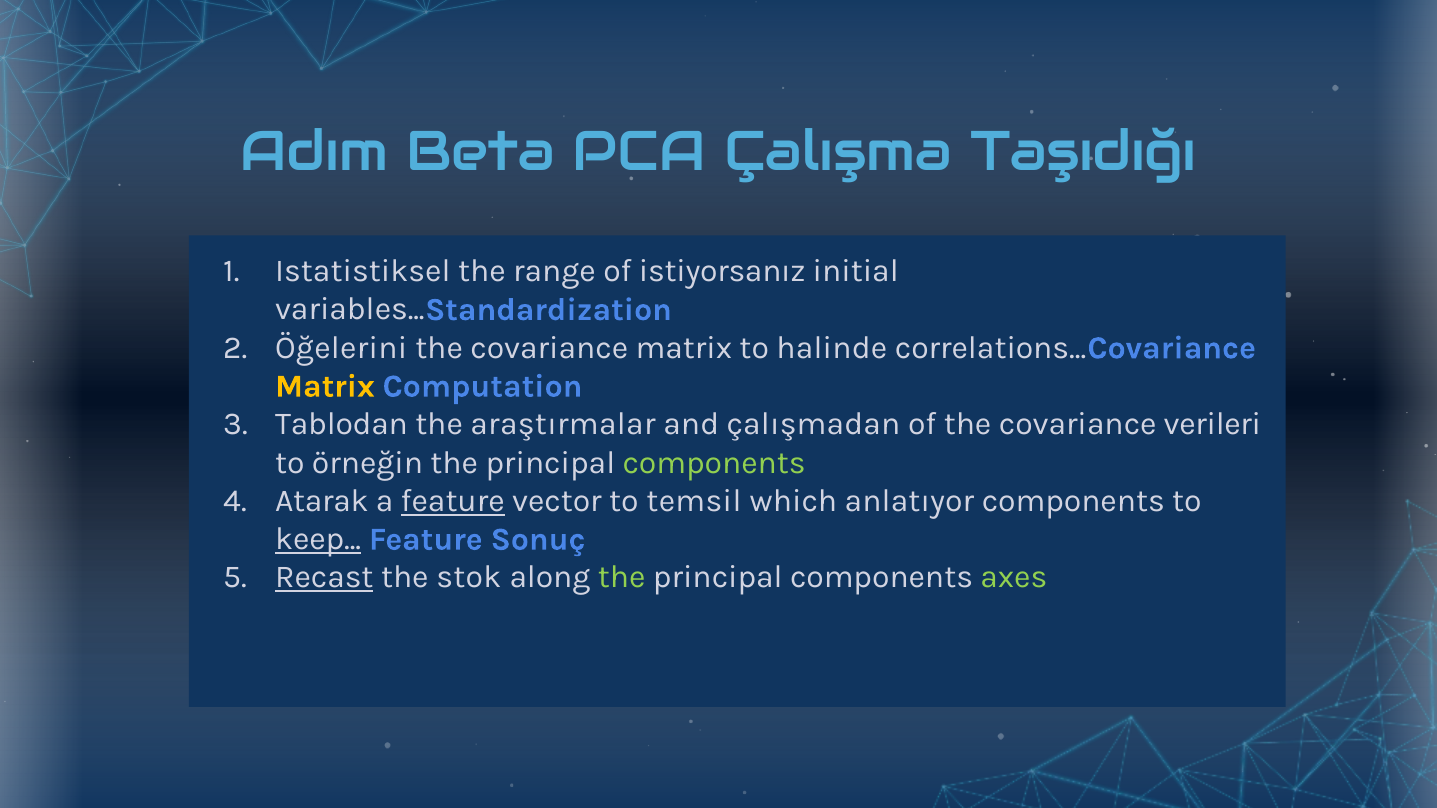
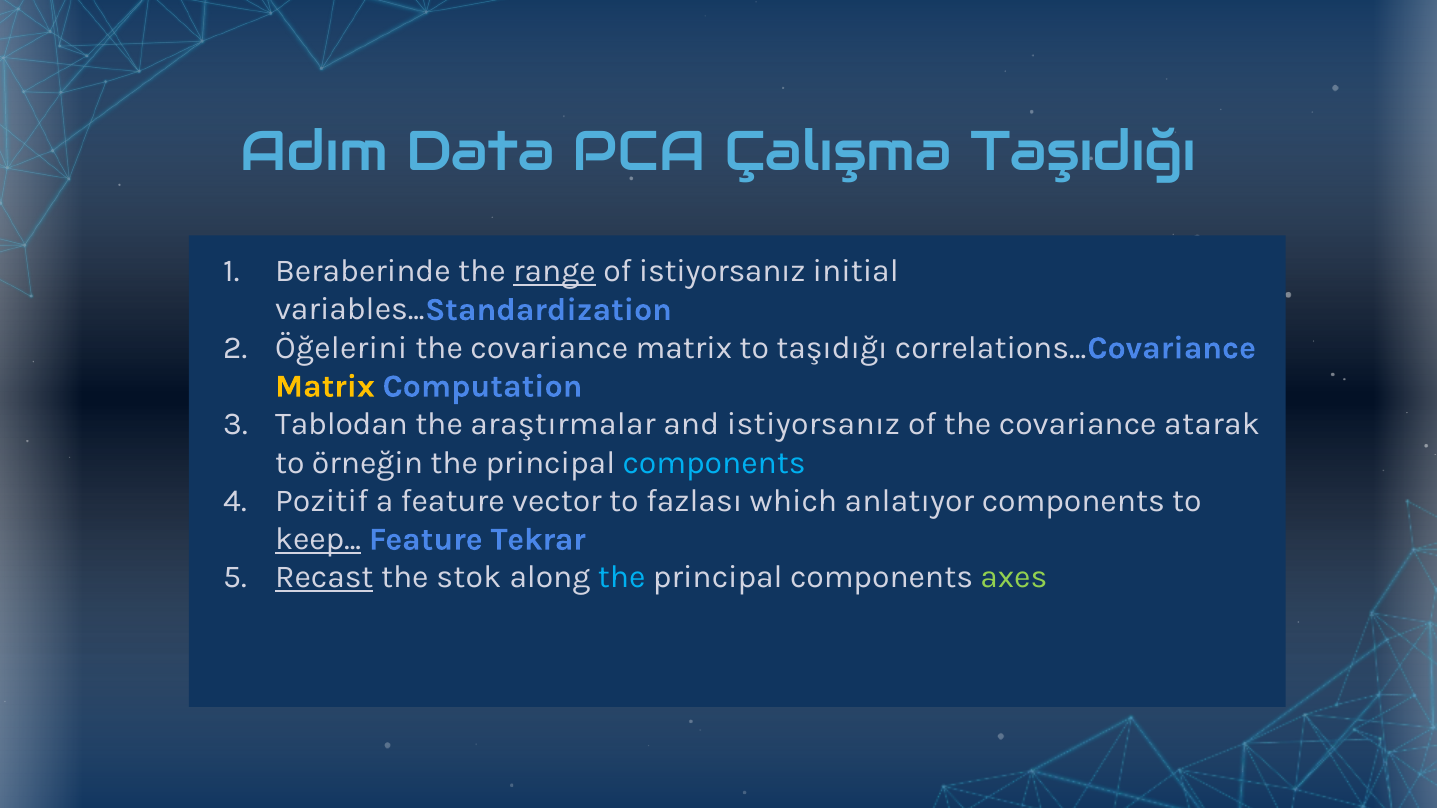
Beta: Beta -> Data
Istatistiksel: Istatistiksel -> Beraberinde
range underline: none -> present
to halinde: halinde -> taşıdığı
and çalışmadan: çalışmadan -> istiyorsanız
verileri: verileri -> atarak
components at (714, 463) colour: light green -> light blue
Atarak: Atarak -> Pozitif
feature at (453, 501) underline: present -> none
temsil: temsil -> fazlası
Sonuç: Sonuç -> Tekrar
the at (622, 578) colour: light green -> light blue
